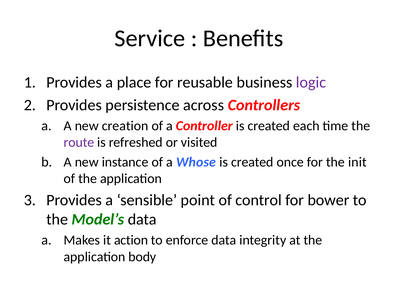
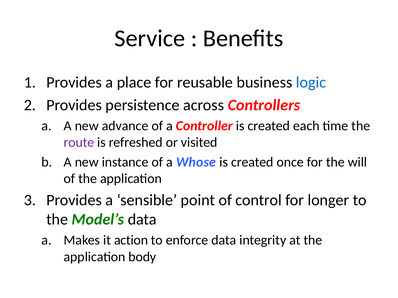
logic colour: purple -> blue
creation: creation -> advance
init: init -> will
bower: bower -> longer
